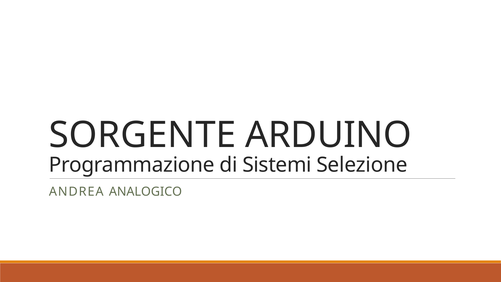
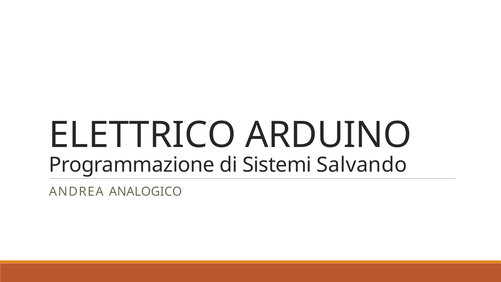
SORGENTE: SORGENTE -> ELETTRICO
Selezione: Selezione -> Salvando
